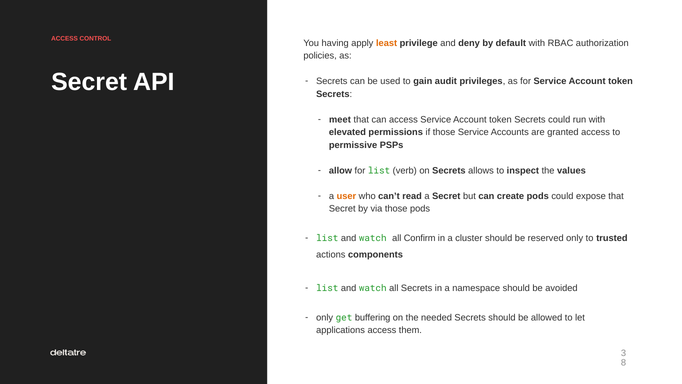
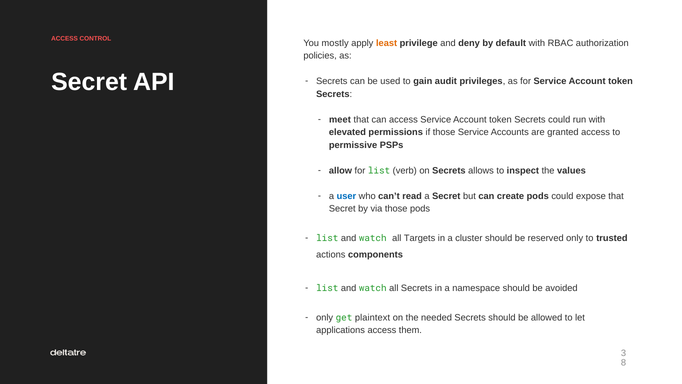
having: having -> mostly
user colour: orange -> blue
Confirm: Confirm -> Targets
buffering: buffering -> plaintext
